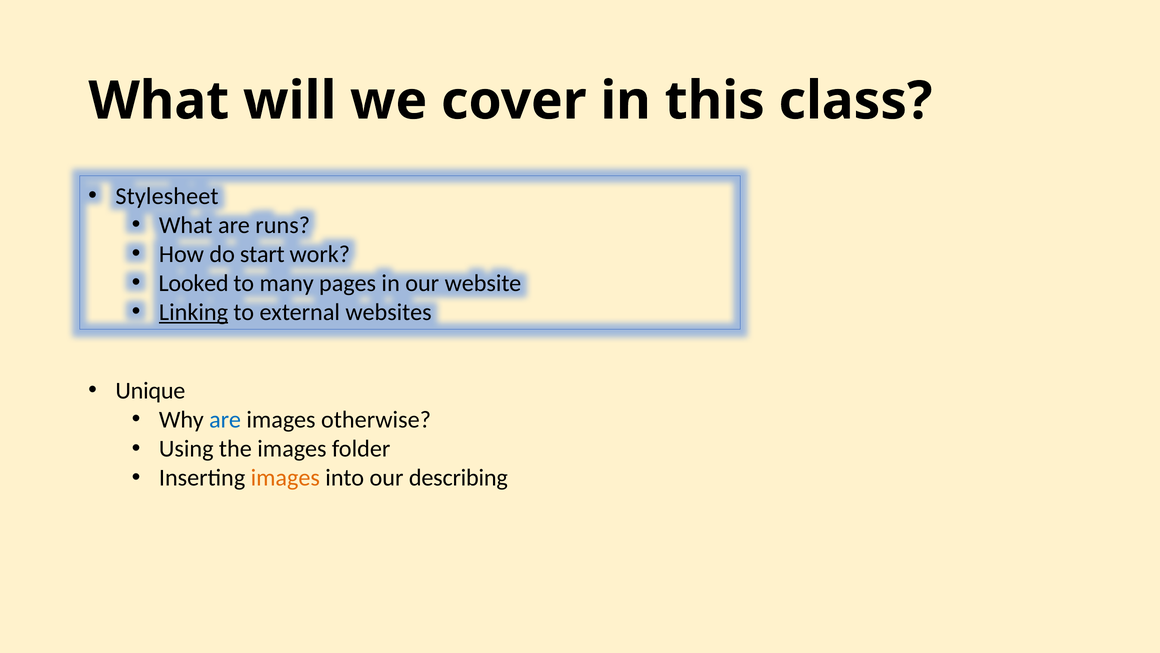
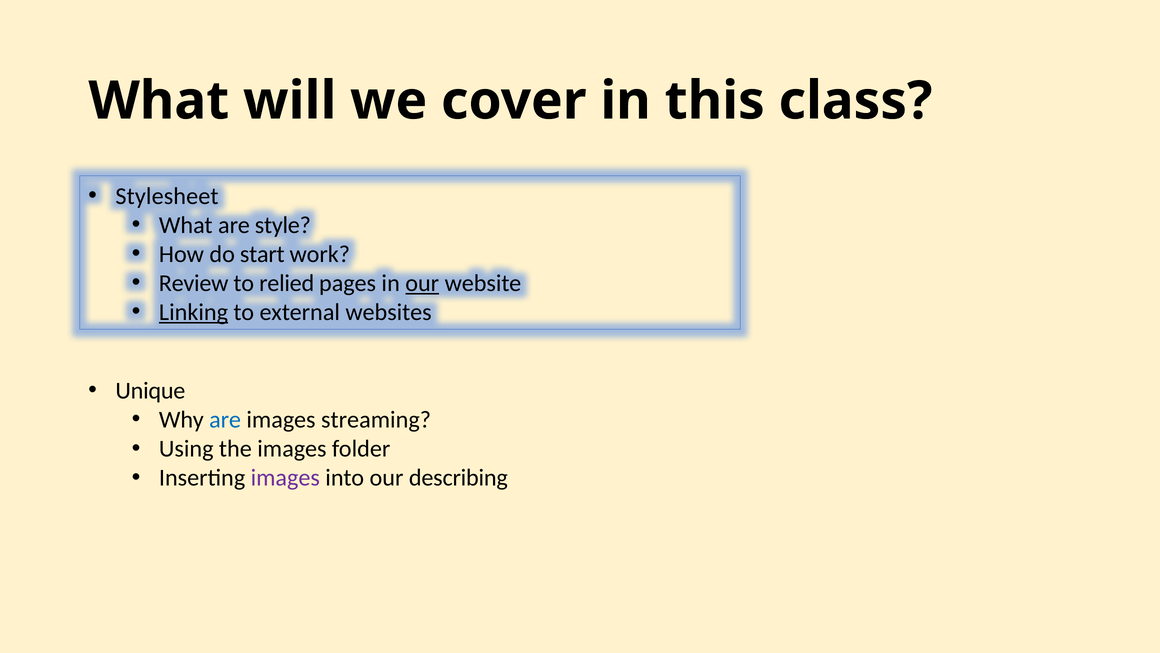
runs: runs -> style
Looked: Looked -> Review
many: many -> relied
our at (422, 283) underline: none -> present
otherwise: otherwise -> streaming
images at (285, 478) colour: orange -> purple
